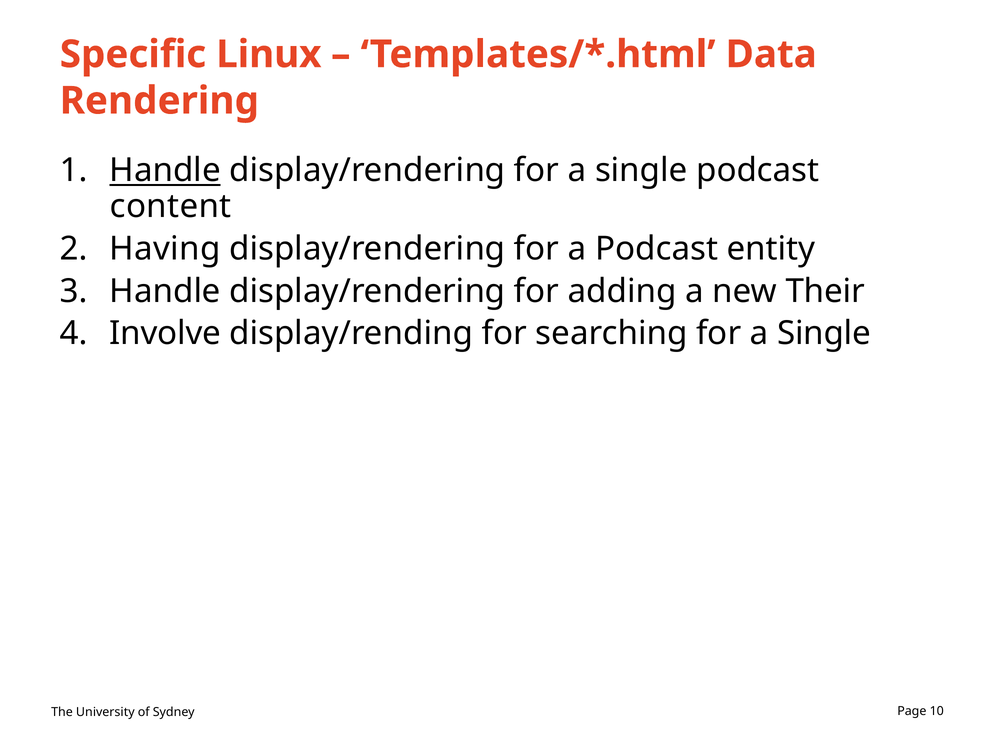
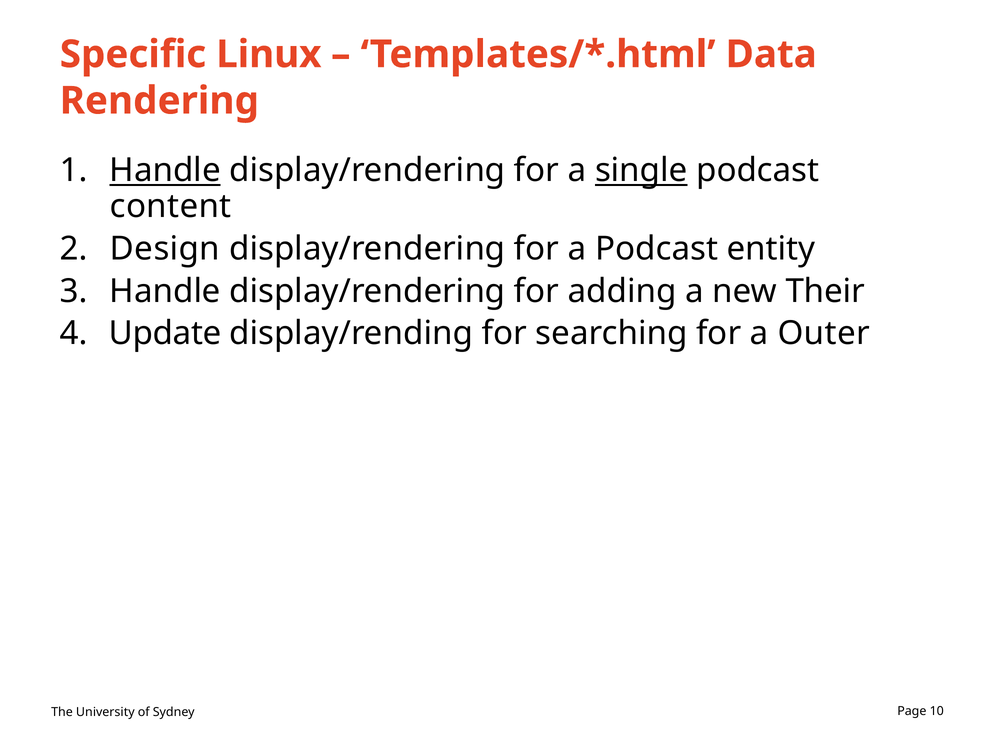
single at (641, 171) underline: none -> present
Having: Having -> Design
Involve: Involve -> Update
searching for a Single: Single -> Outer
